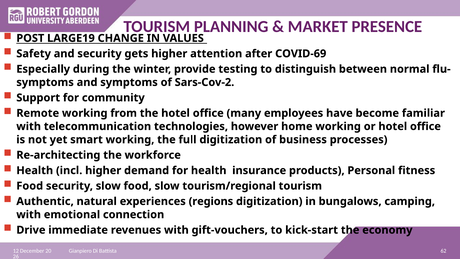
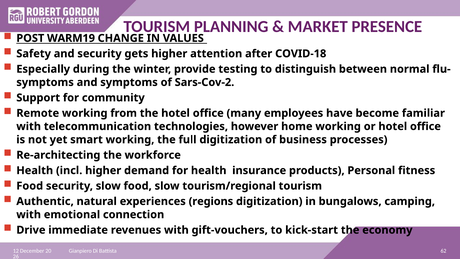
LARGE19: LARGE19 -> WARM19
COVID-69: COVID-69 -> COVID-18
